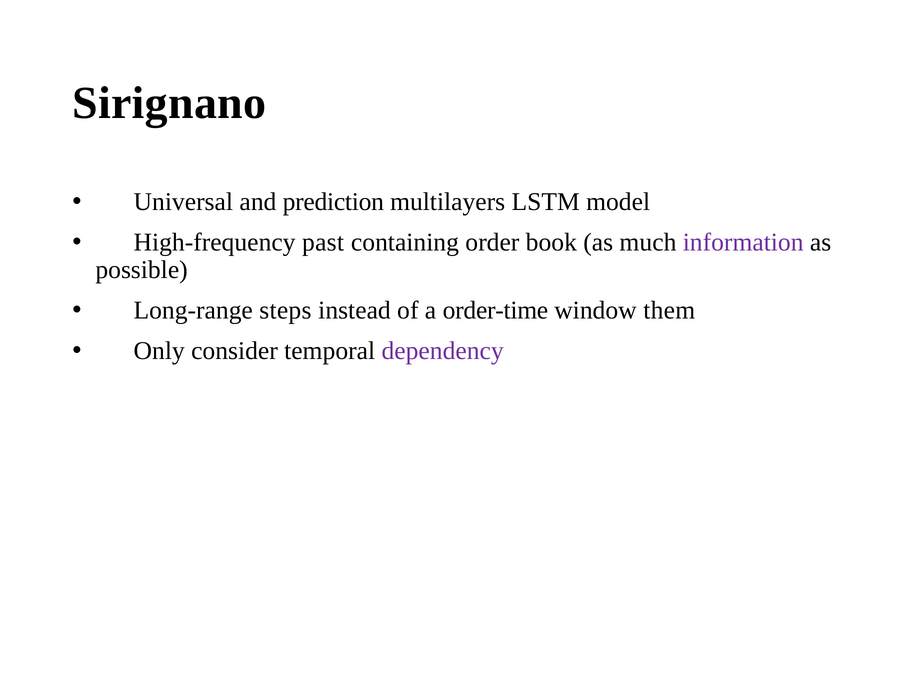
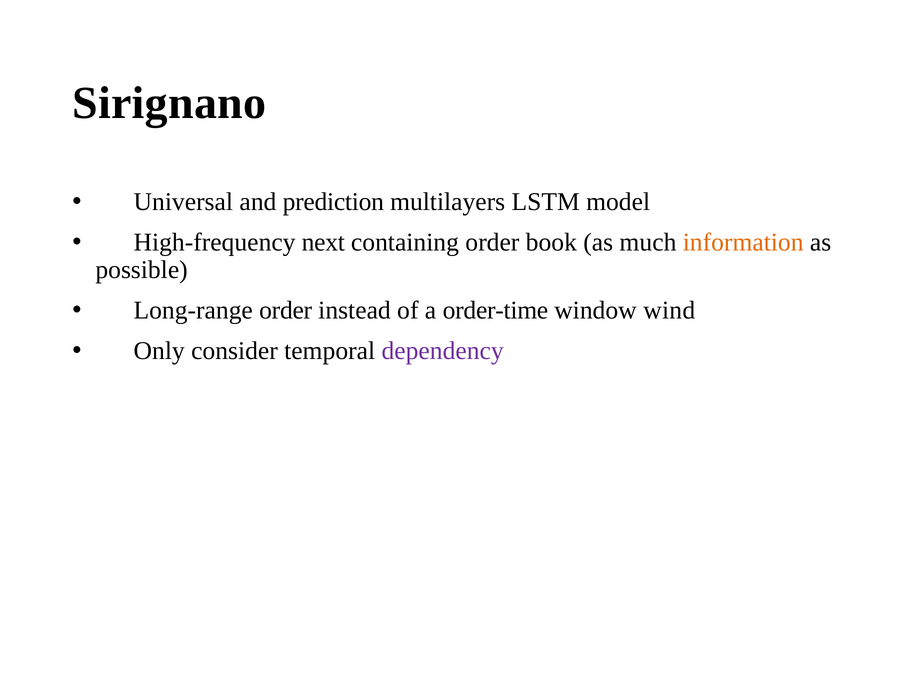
past: past -> next
information colour: purple -> orange
steps at (285, 310): steps -> order
them: them -> wind
